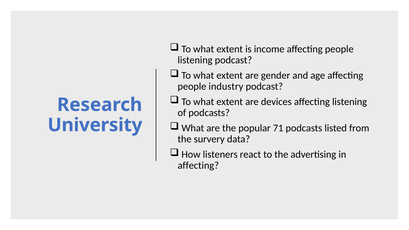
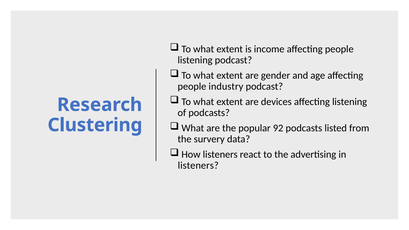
University: University -> Clustering
71: 71 -> 92
affecting at (198, 166): affecting -> listeners
